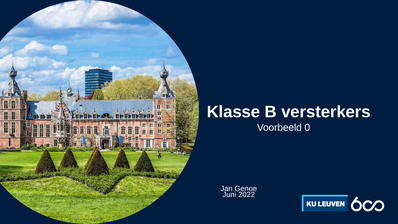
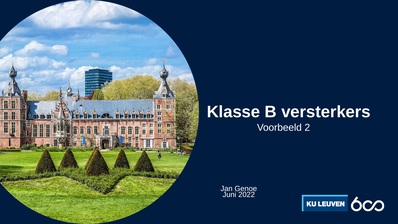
0: 0 -> 2
